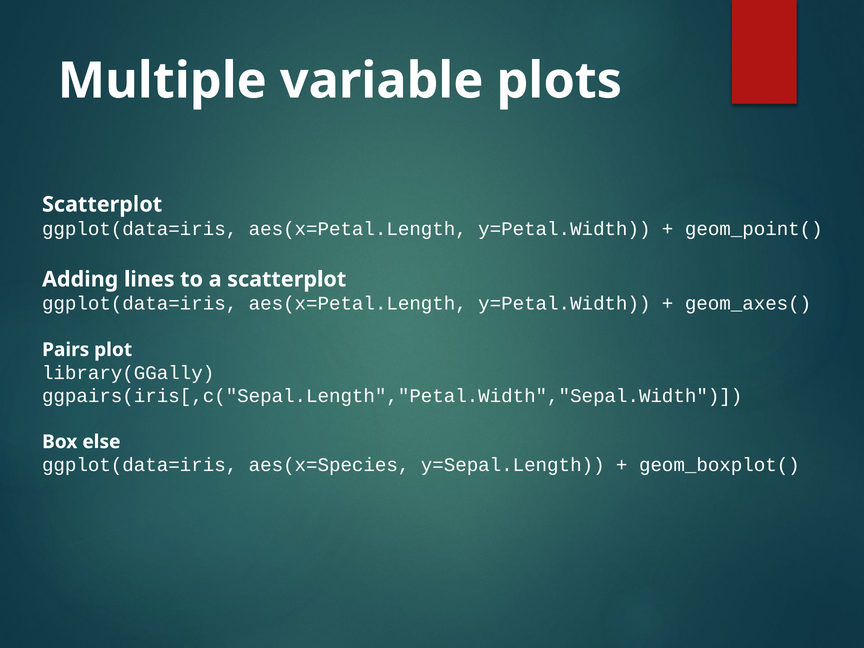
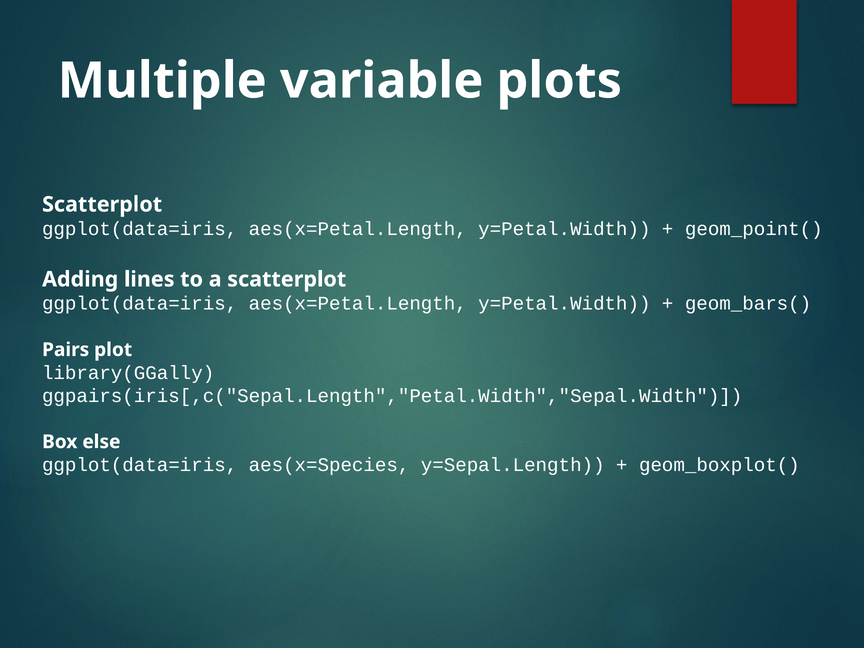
geom_axes(: geom_axes( -> geom_bars(
